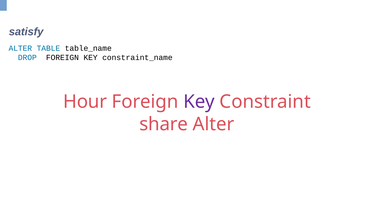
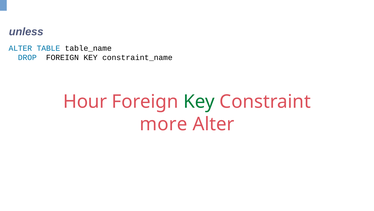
satisfy: satisfy -> unless
Key at (199, 101) colour: purple -> green
share: share -> more
